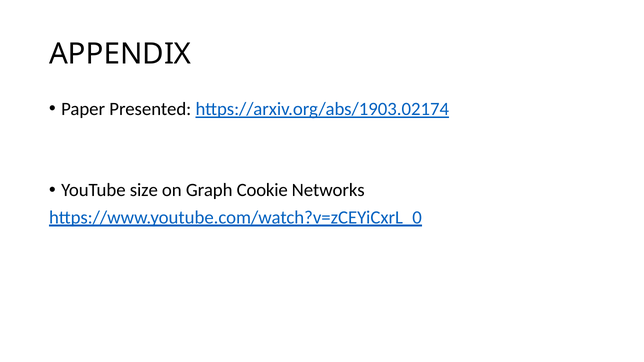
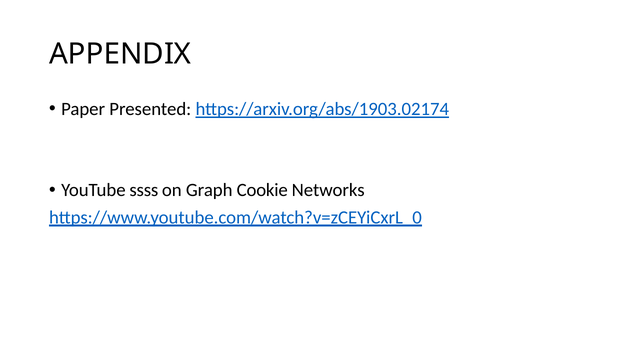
size: size -> ssss
